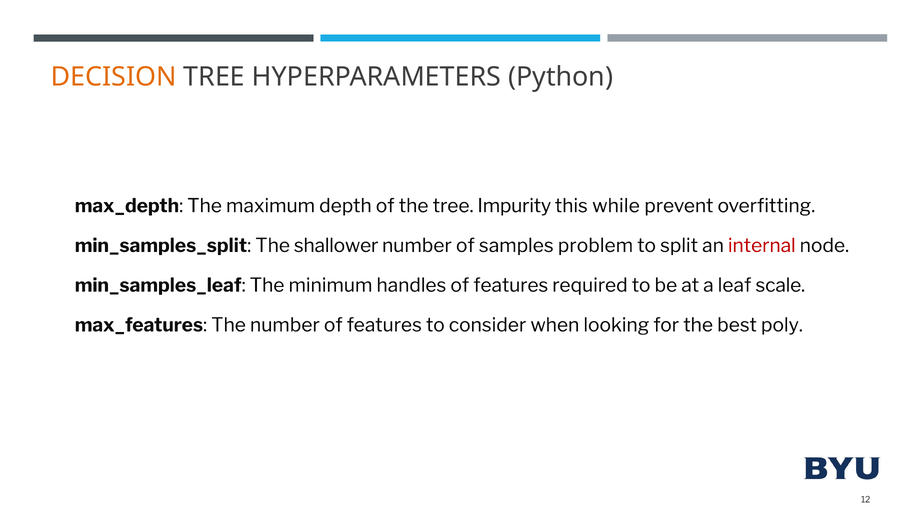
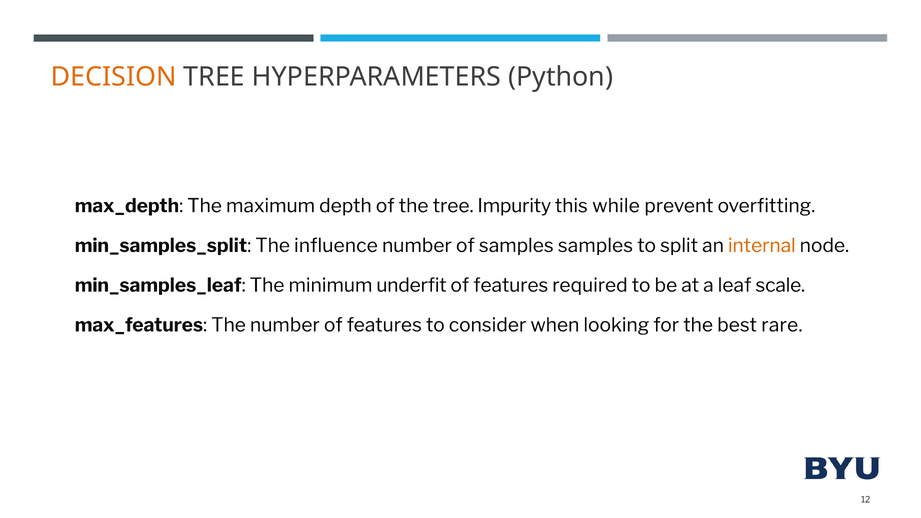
shallower: shallower -> influence
samples problem: problem -> samples
internal colour: red -> orange
handles: handles -> underfit
poly: poly -> rare
